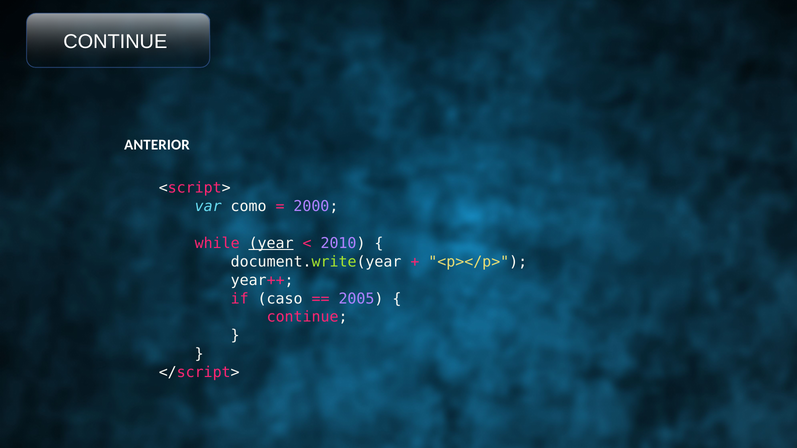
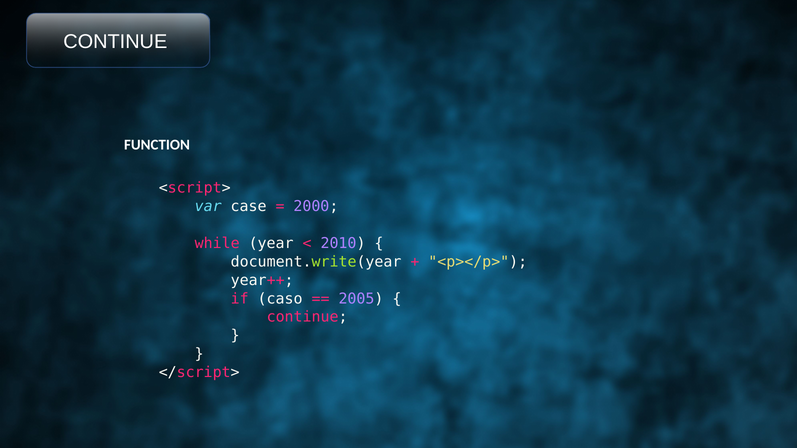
ANTERIOR: ANTERIOR -> FUNCTION
como: como -> case
year underline: present -> none
